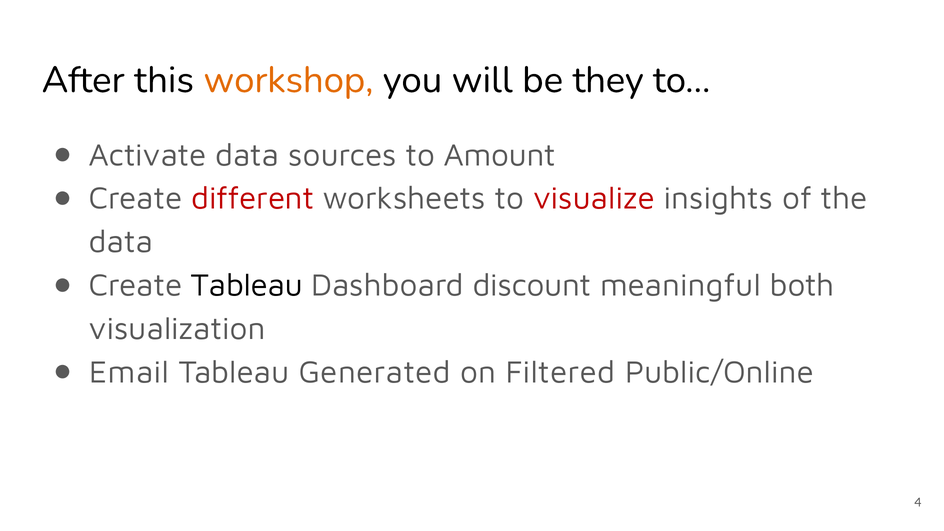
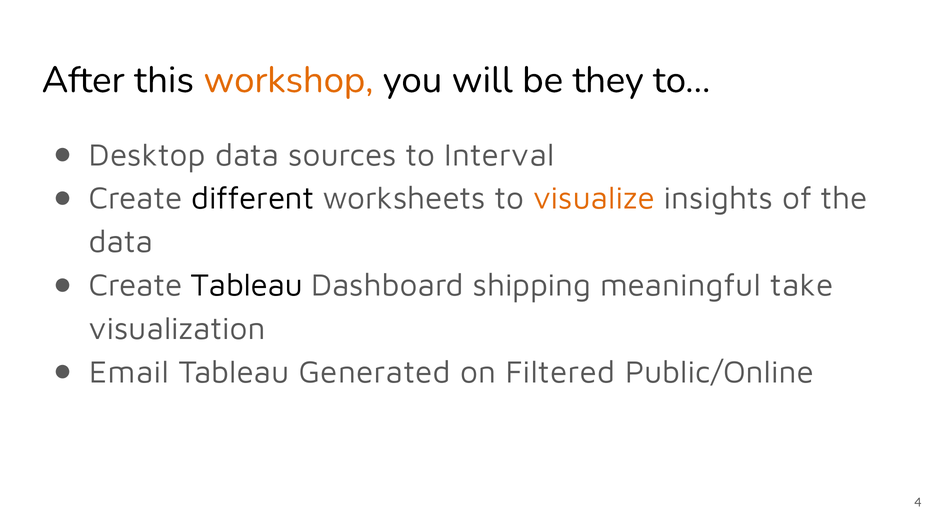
Activate: Activate -> Desktop
Amount: Amount -> Interval
different colour: red -> black
visualize colour: red -> orange
discount: discount -> shipping
both: both -> take
